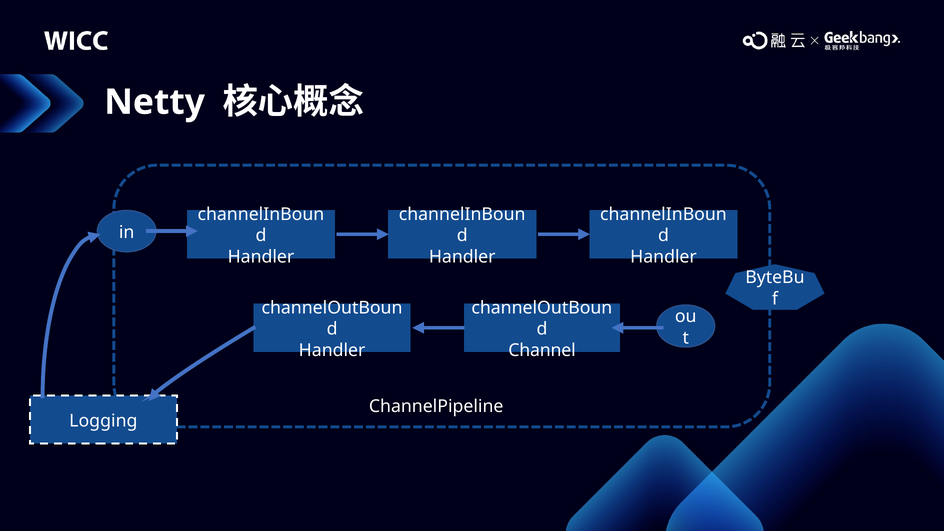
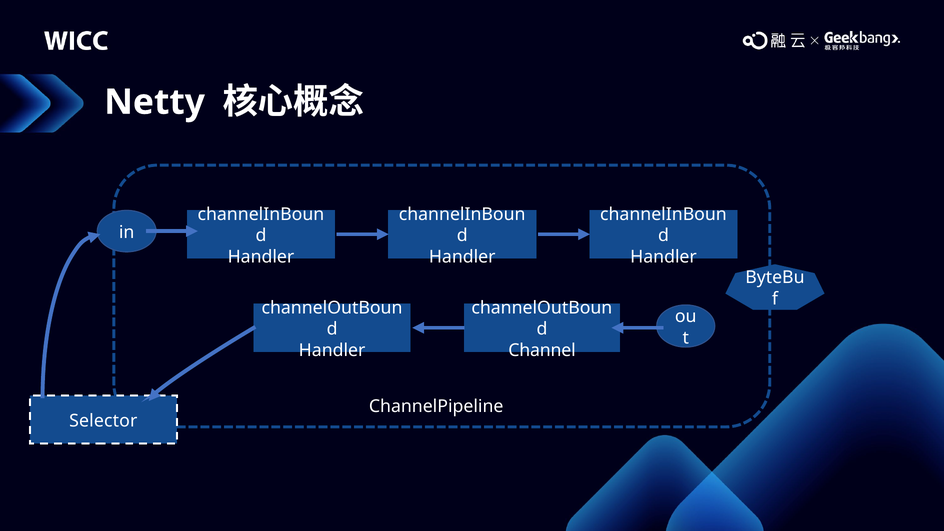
Logging: Logging -> Selector
